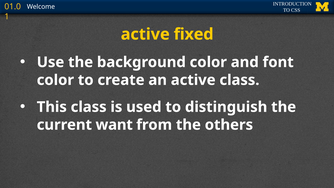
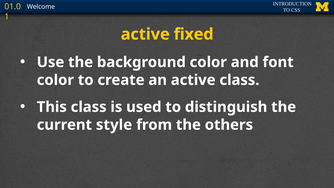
want: want -> style
